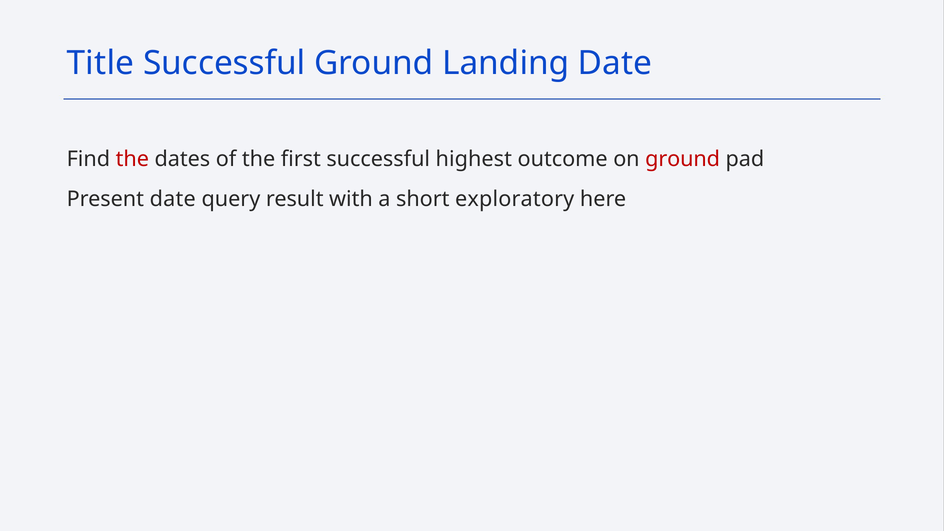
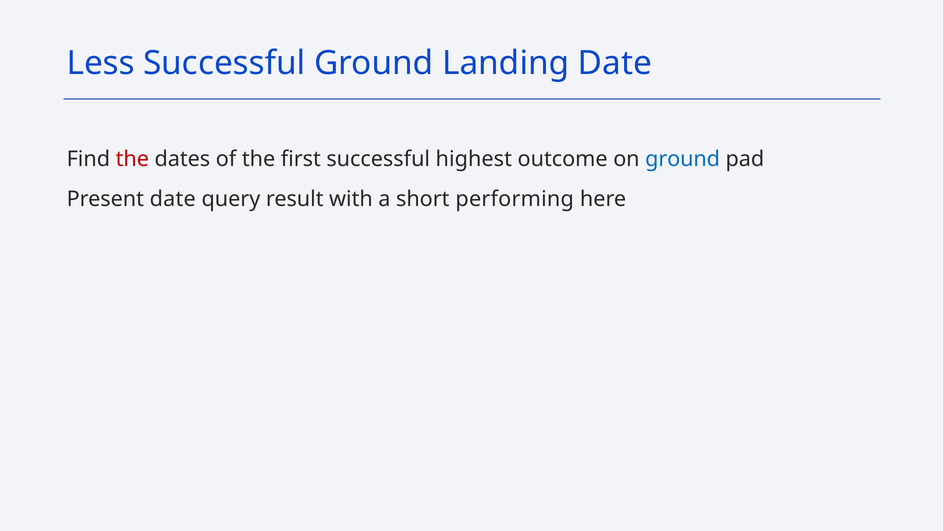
Title: Title -> Less
ground at (683, 159) colour: red -> blue
exploratory: exploratory -> performing
